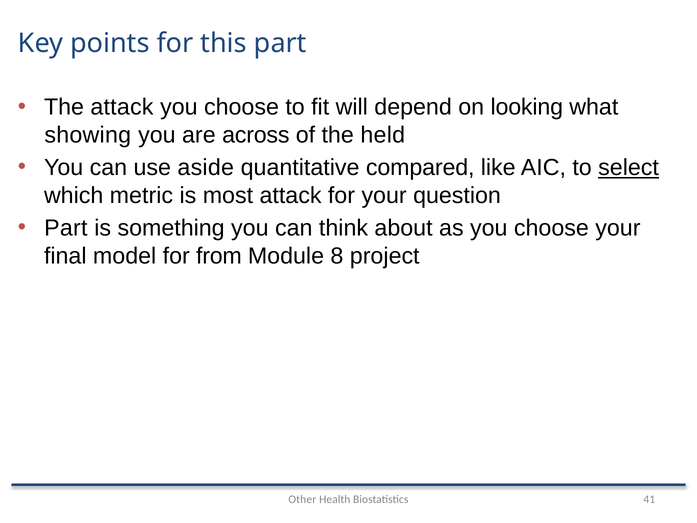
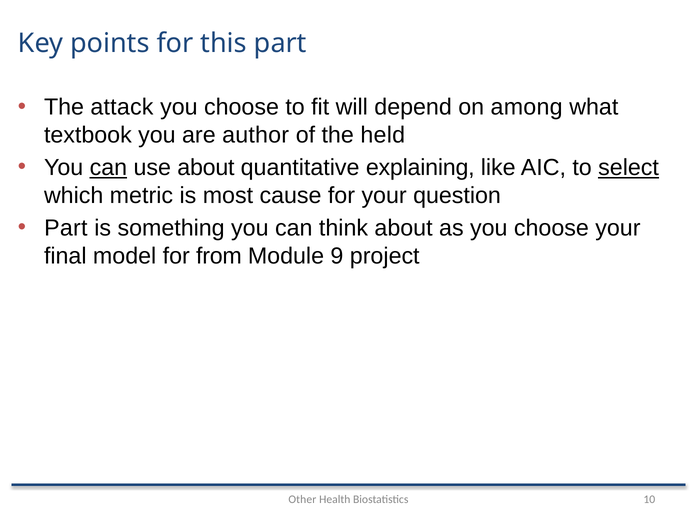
looking: looking -> among
showing: showing -> textbook
across: across -> author
can at (108, 167) underline: none -> present
use aside: aside -> about
compared: compared -> explaining
most attack: attack -> cause
8: 8 -> 9
41: 41 -> 10
